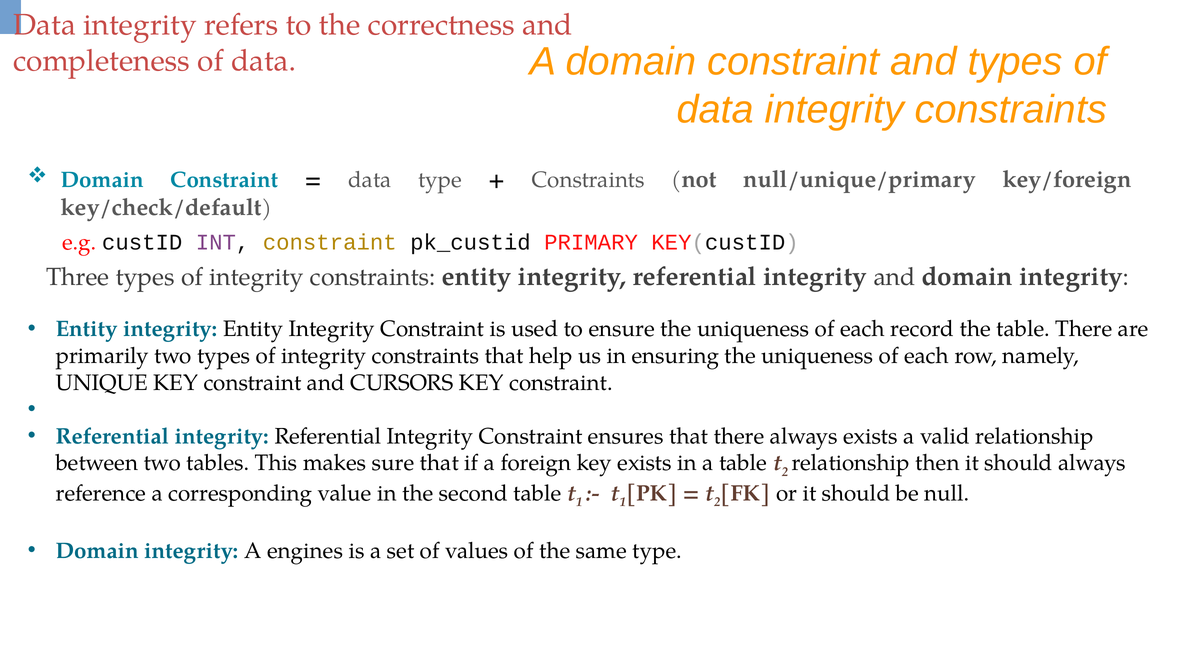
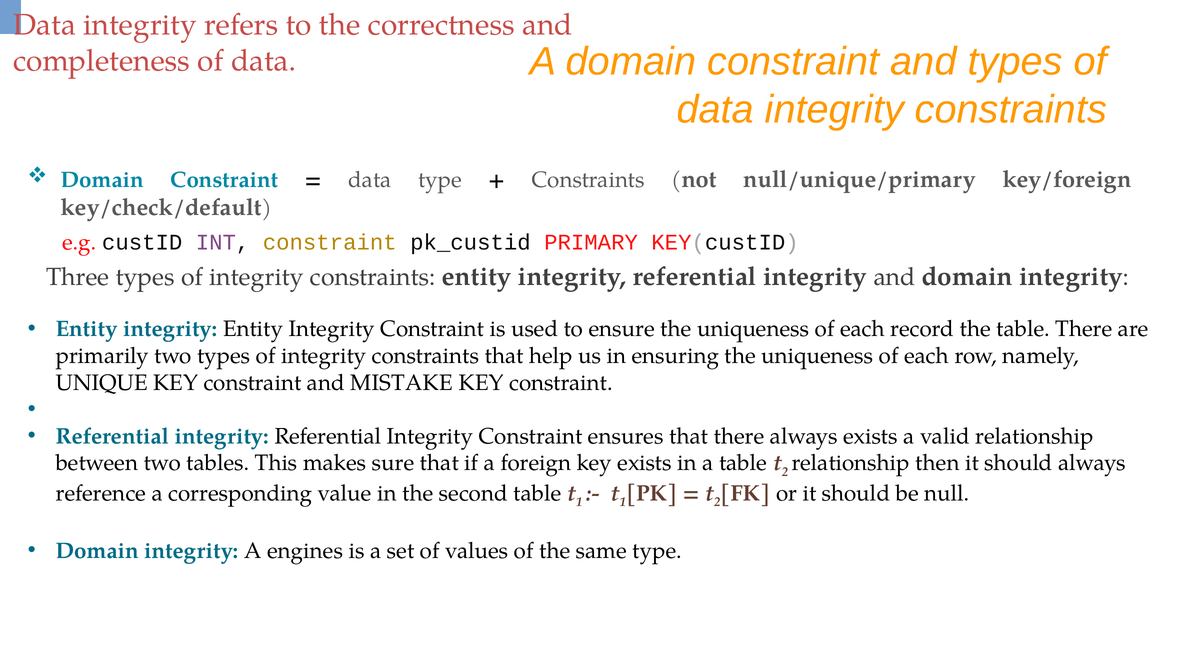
CURSORS: CURSORS -> MISTAKE
